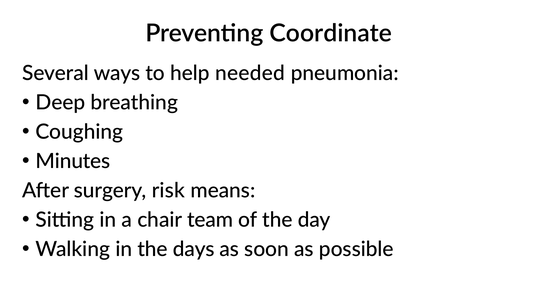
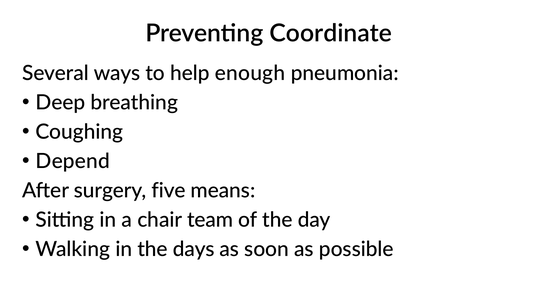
needed: needed -> enough
Minutes: Minutes -> Depend
risk: risk -> five
